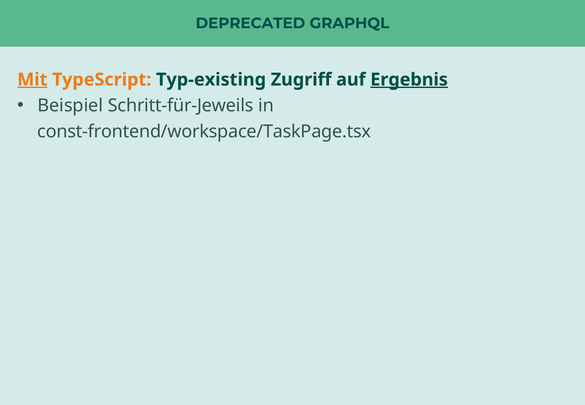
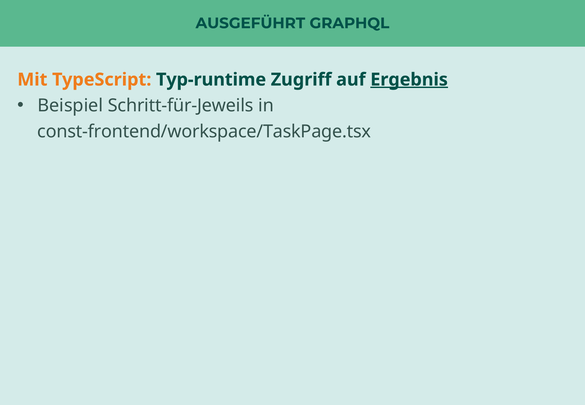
DEPRECATED: DEPRECATED -> AUSGEFÜHRT
Mit underline: present -> none
Typ-existing: Typ-existing -> Typ-runtime
